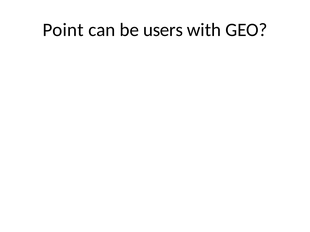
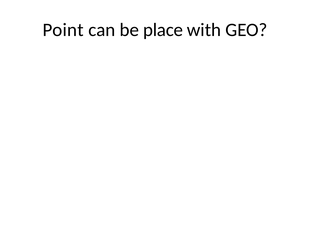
users: users -> place
